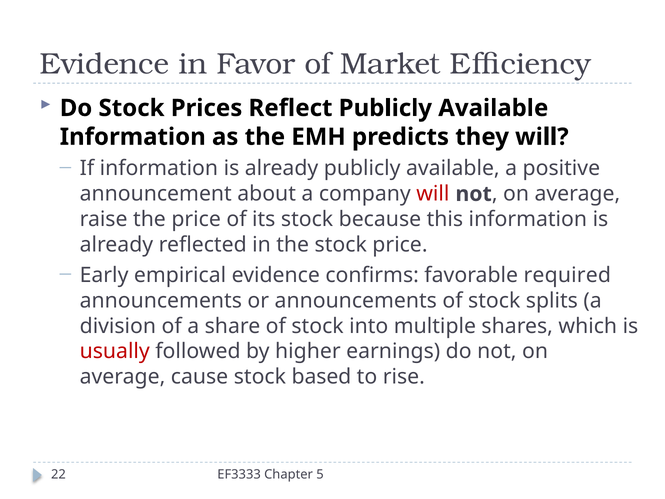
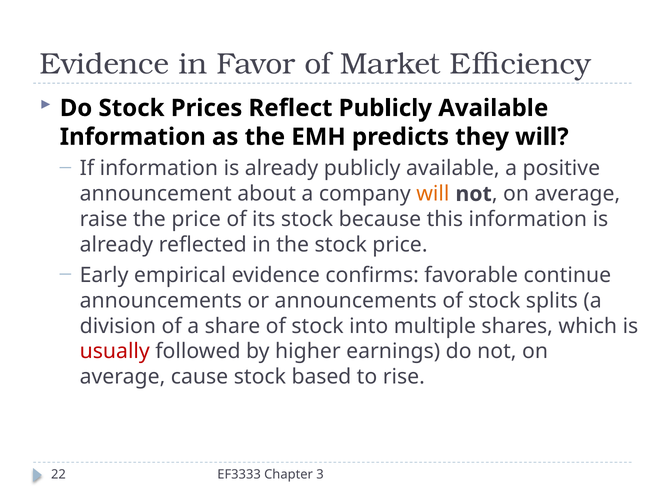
will at (433, 194) colour: red -> orange
required: required -> continue
5: 5 -> 3
